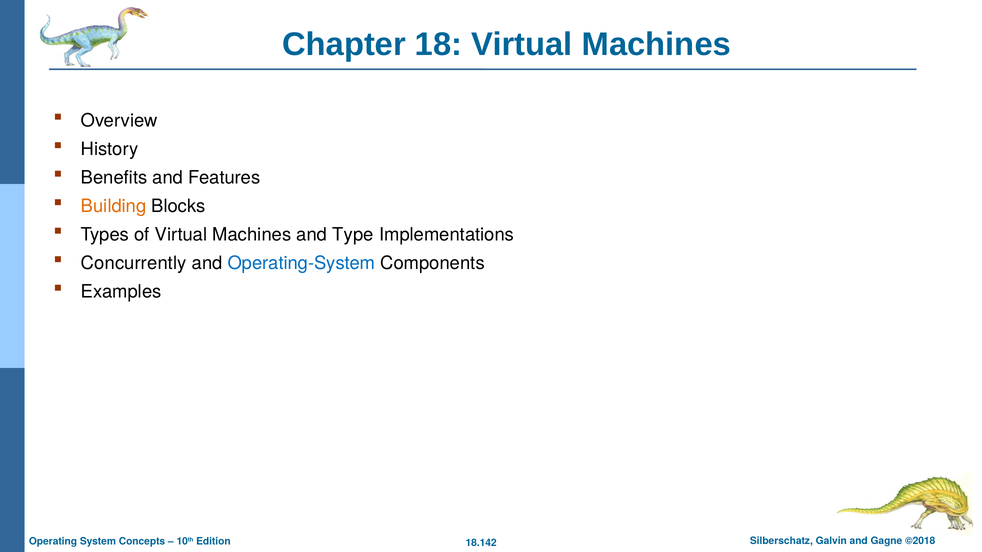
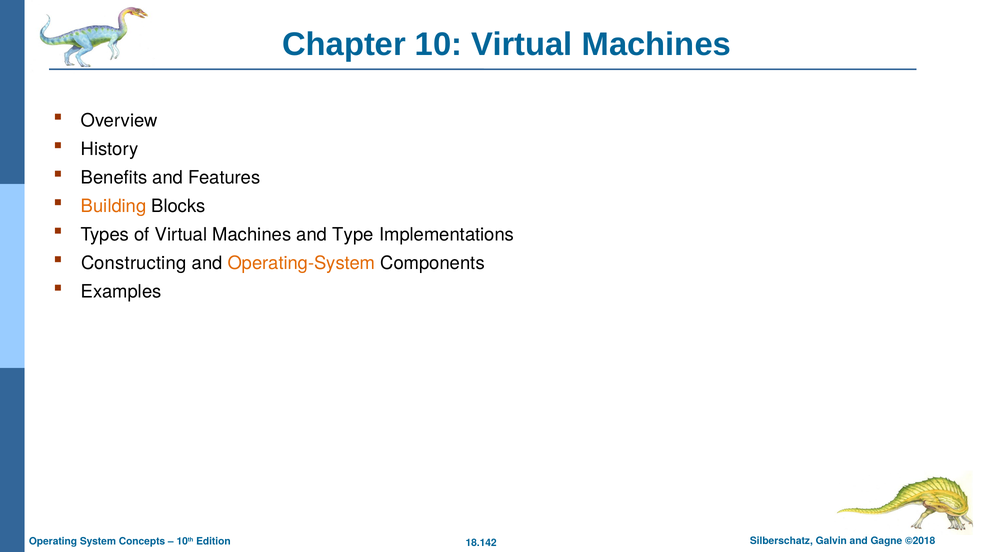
18: 18 -> 10
Concurrently: Concurrently -> Constructing
Operating-System colour: blue -> orange
